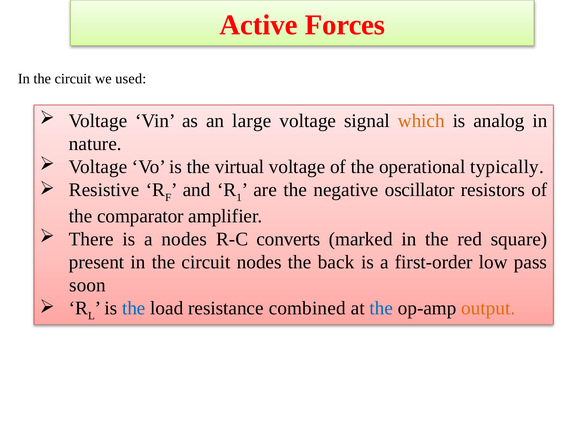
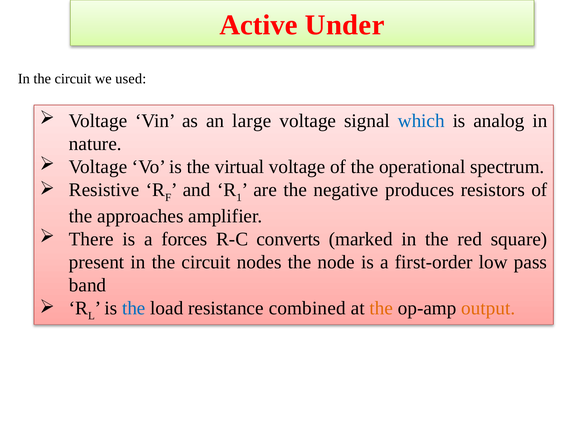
Forces: Forces -> Under
which colour: orange -> blue
typically: typically -> spectrum
oscillator: oscillator -> produces
comparator: comparator -> approaches
a nodes: nodes -> forces
back: back -> node
soon: soon -> band
the at (381, 308) colour: blue -> orange
